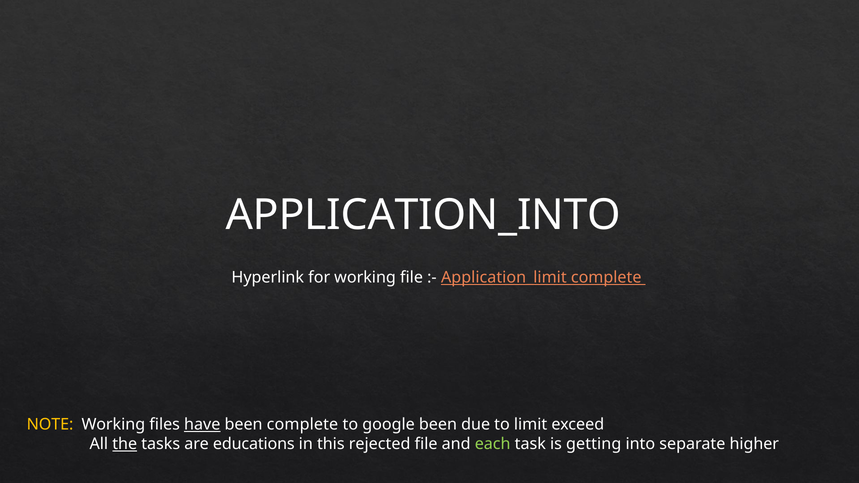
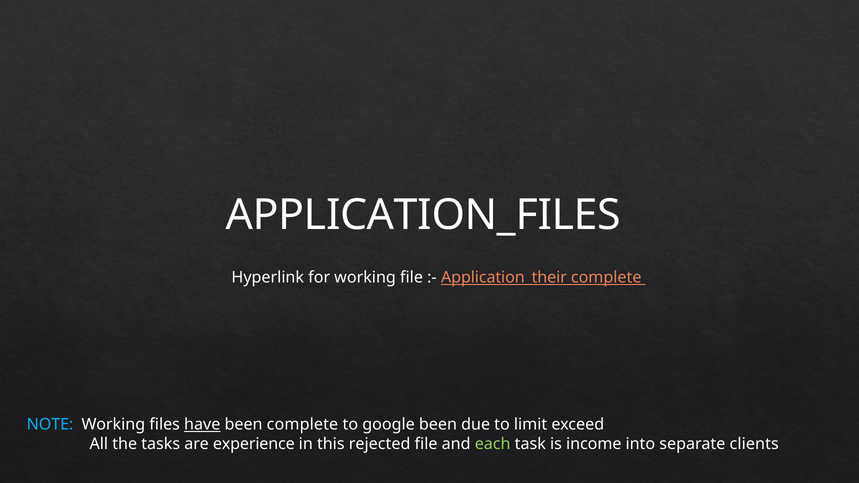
APPLICATION_INTO: APPLICATION_INTO -> APPLICATION_FILES
Application_limit: Application_limit -> Application_their
NOTE colour: yellow -> light blue
the underline: present -> none
educations: educations -> experience
getting: getting -> income
higher: higher -> clients
